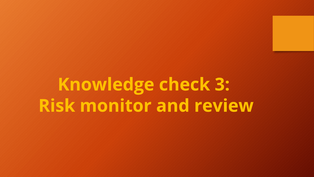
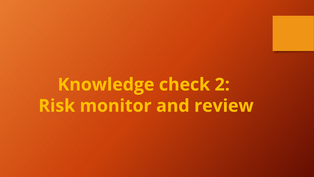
3: 3 -> 2
